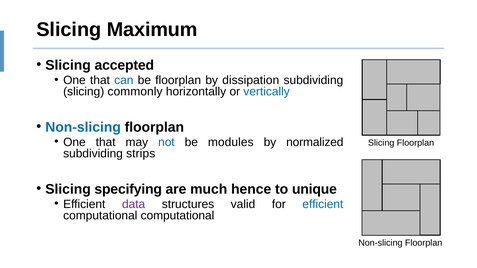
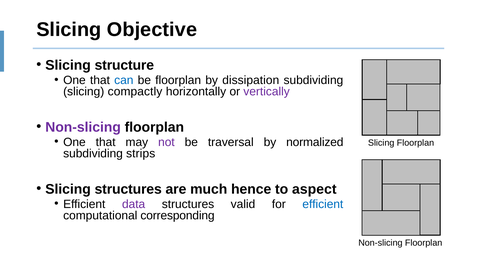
Maximum: Maximum -> Objective
accepted: accepted -> structure
commonly: commonly -> compactly
vertically colour: blue -> purple
Non-slicing at (83, 127) colour: blue -> purple
not colour: blue -> purple
modules: modules -> traversal
Slicing specifying: specifying -> structures
unique: unique -> aspect
computational computational: computational -> corresponding
